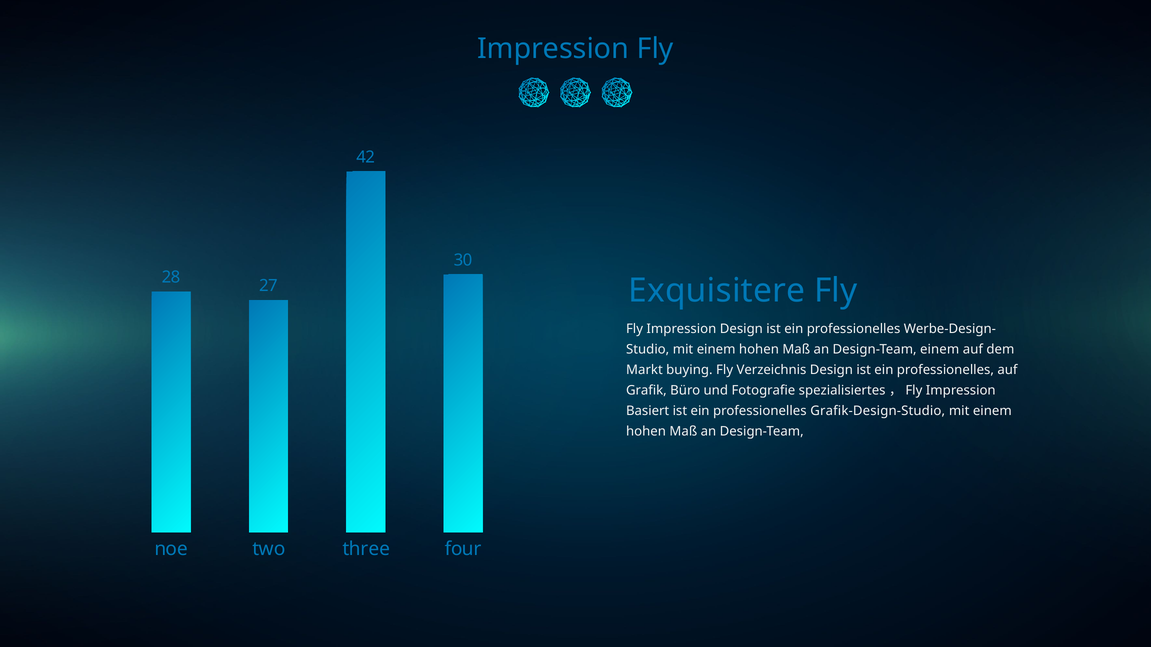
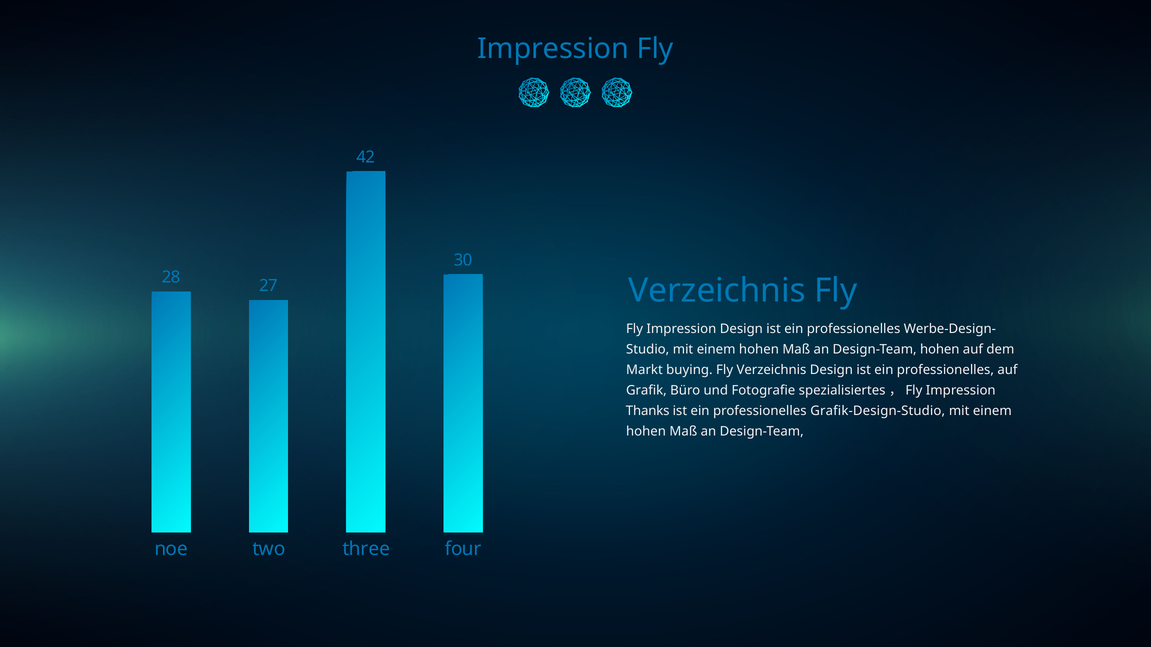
Exquisitere at (717, 291): Exquisitere -> Verzeichnis
Design-Team einem: einem -> hohen
Basiert: Basiert -> Thanks
